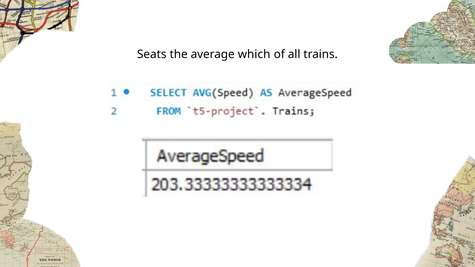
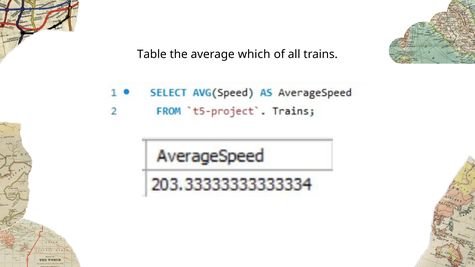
Seats: Seats -> Table
